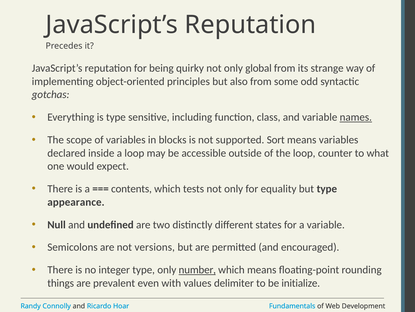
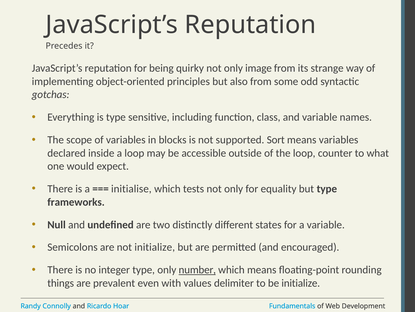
global: global -> image
names underline: present -> none
contents: contents -> initialise
appearance: appearance -> frameworks
not versions: versions -> initialize
